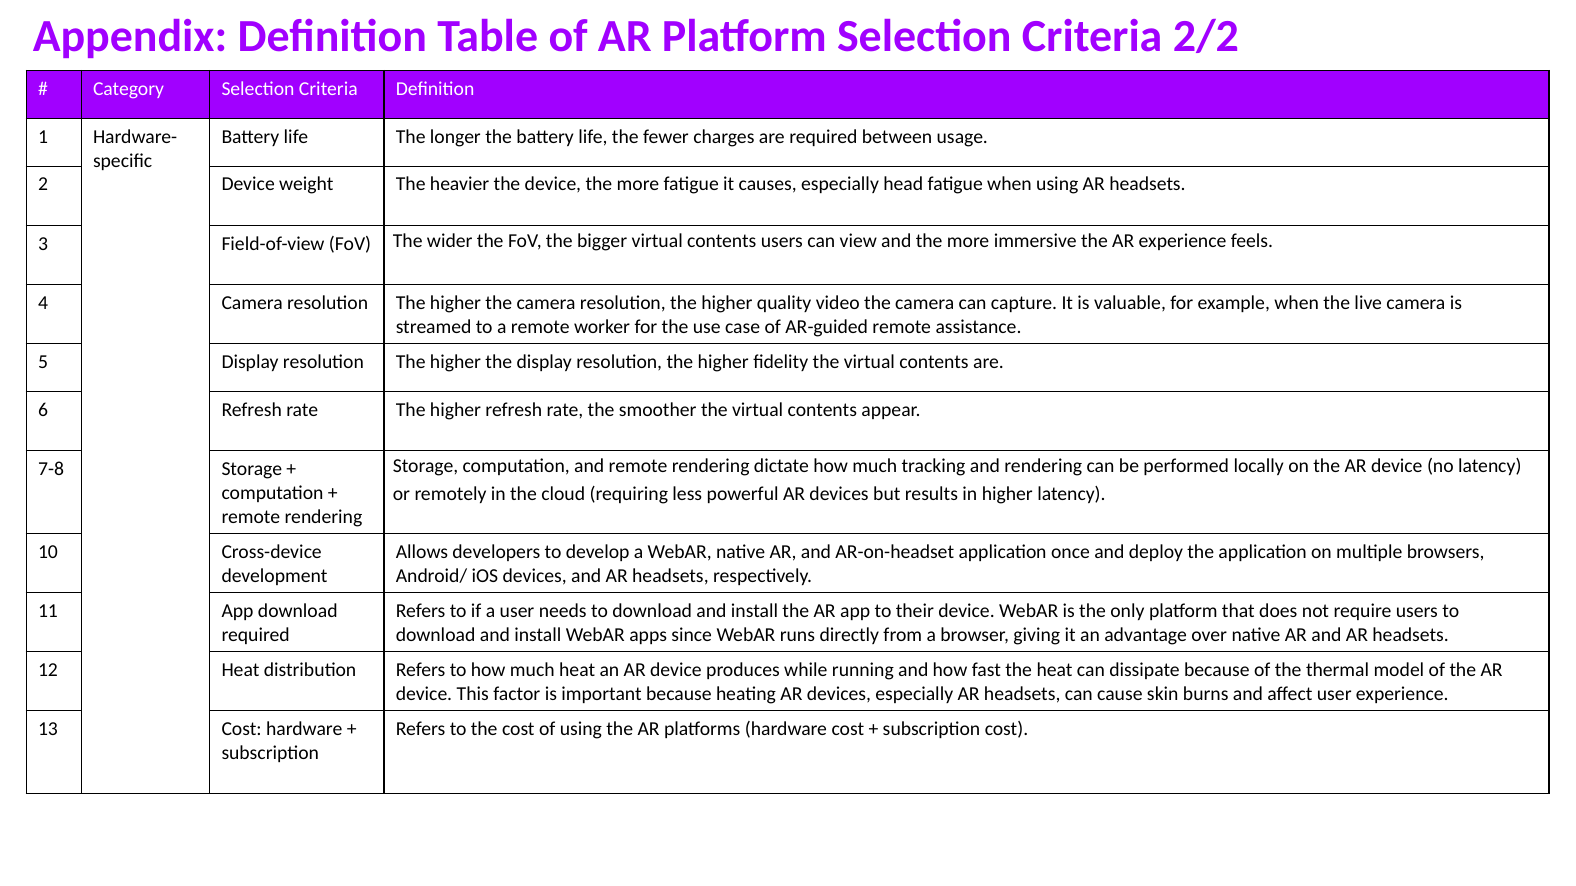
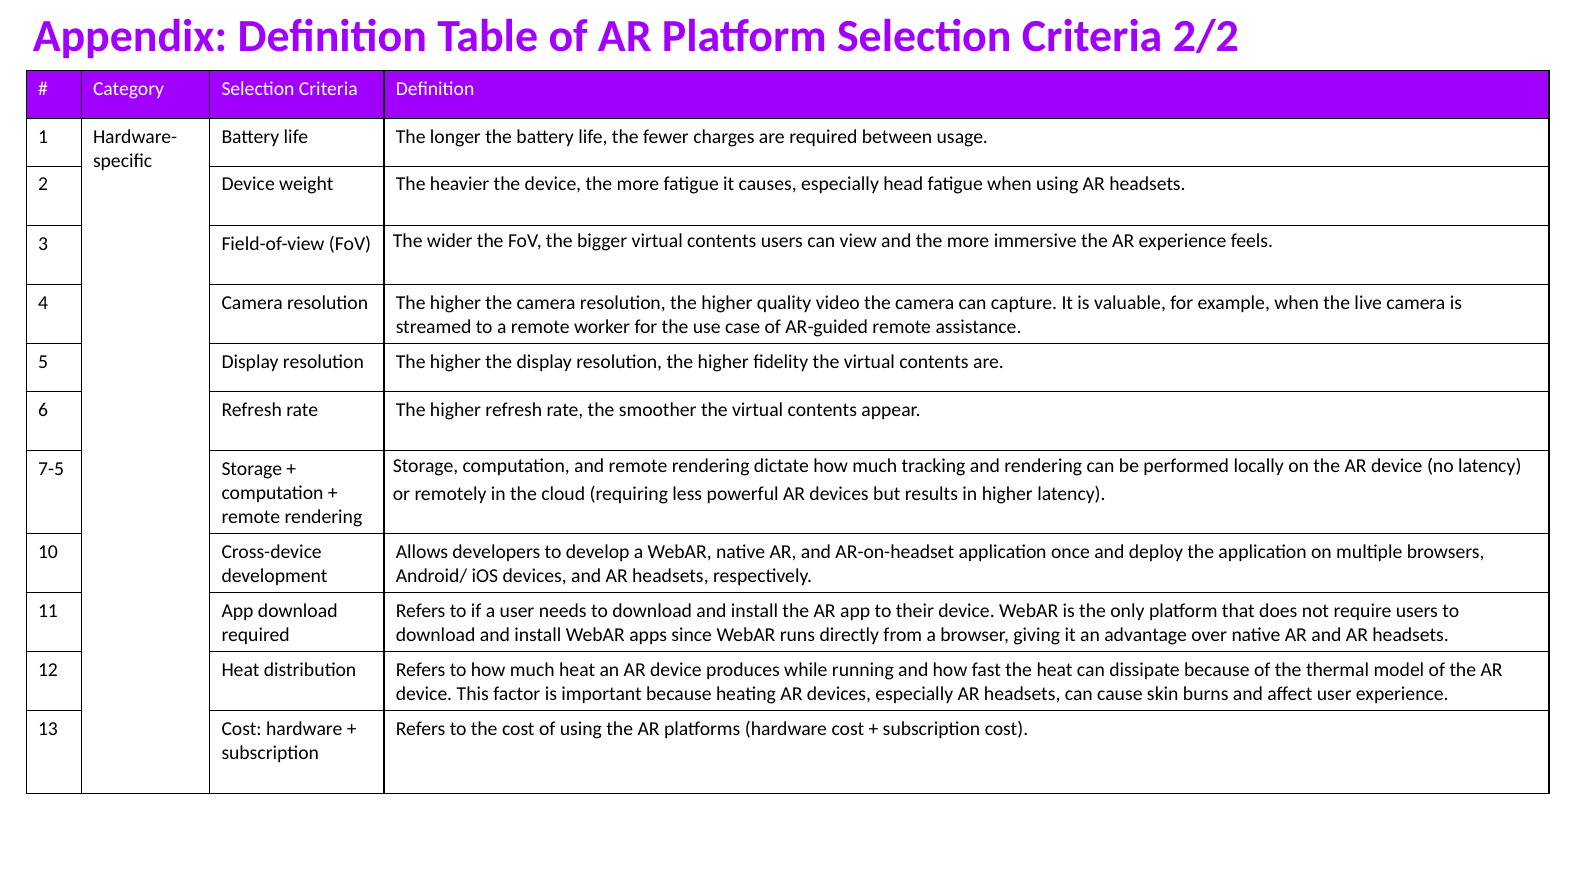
7-8: 7-8 -> 7-5
